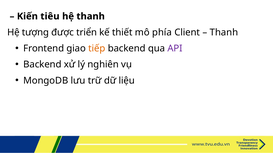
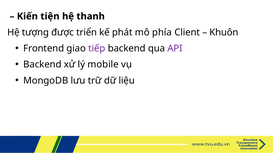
tiêu: tiêu -> tiện
thiết: thiết -> phát
Thanh at (224, 32): Thanh -> Khuôn
tiếp colour: orange -> purple
nghiên: nghiên -> mobile
